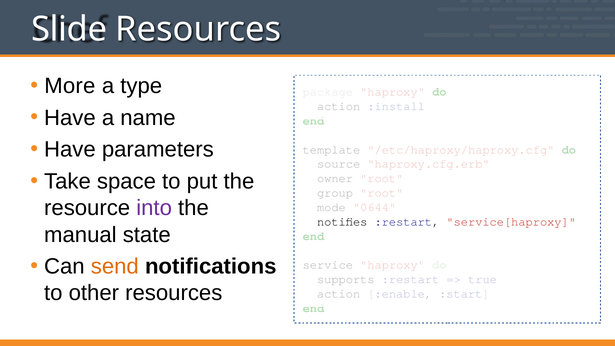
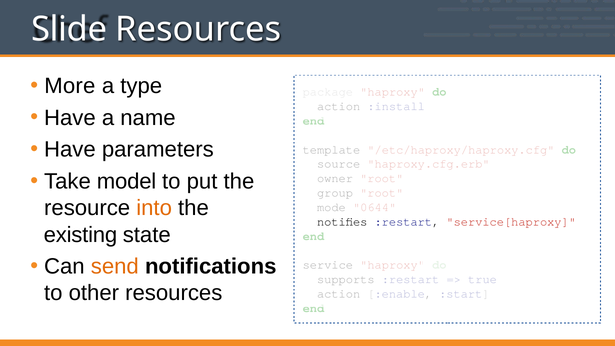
space: space -> model
into colour: purple -> orange
manual: manual -> existing
